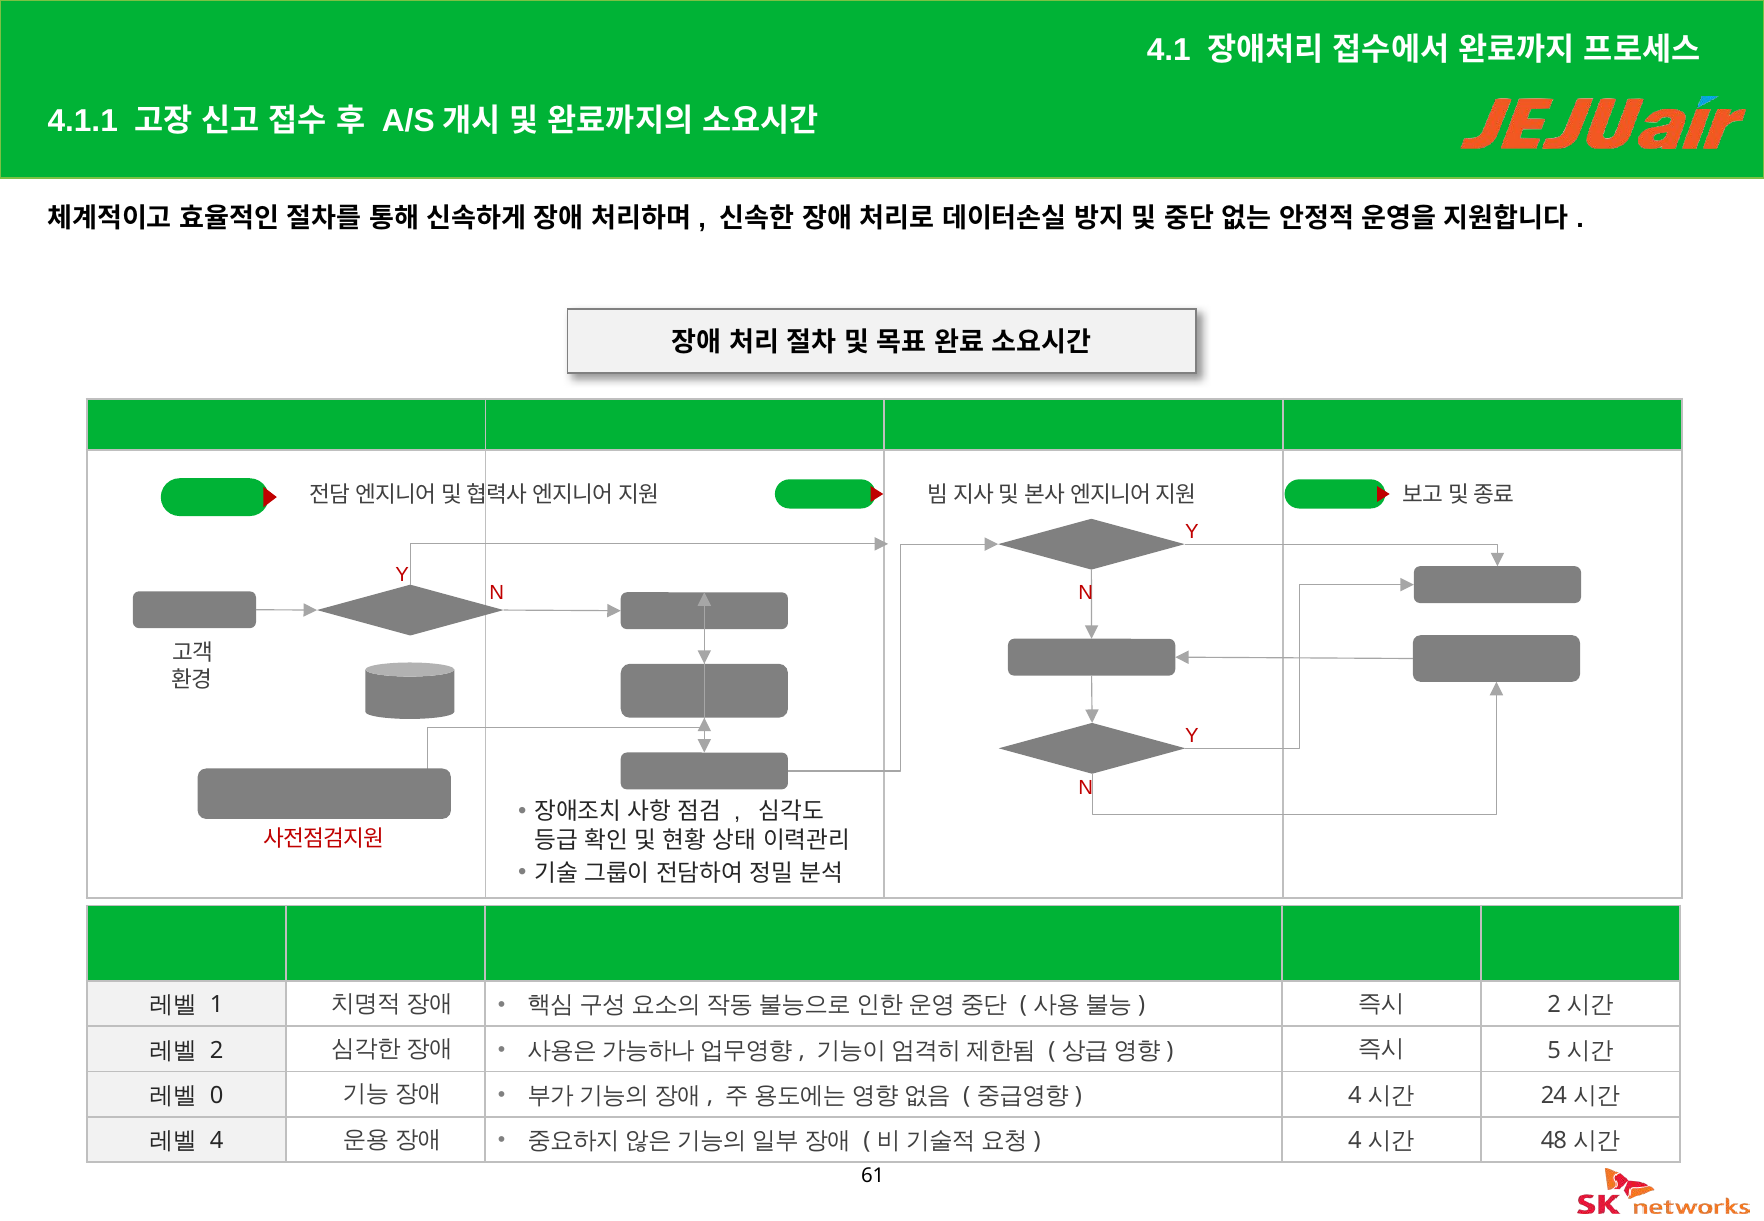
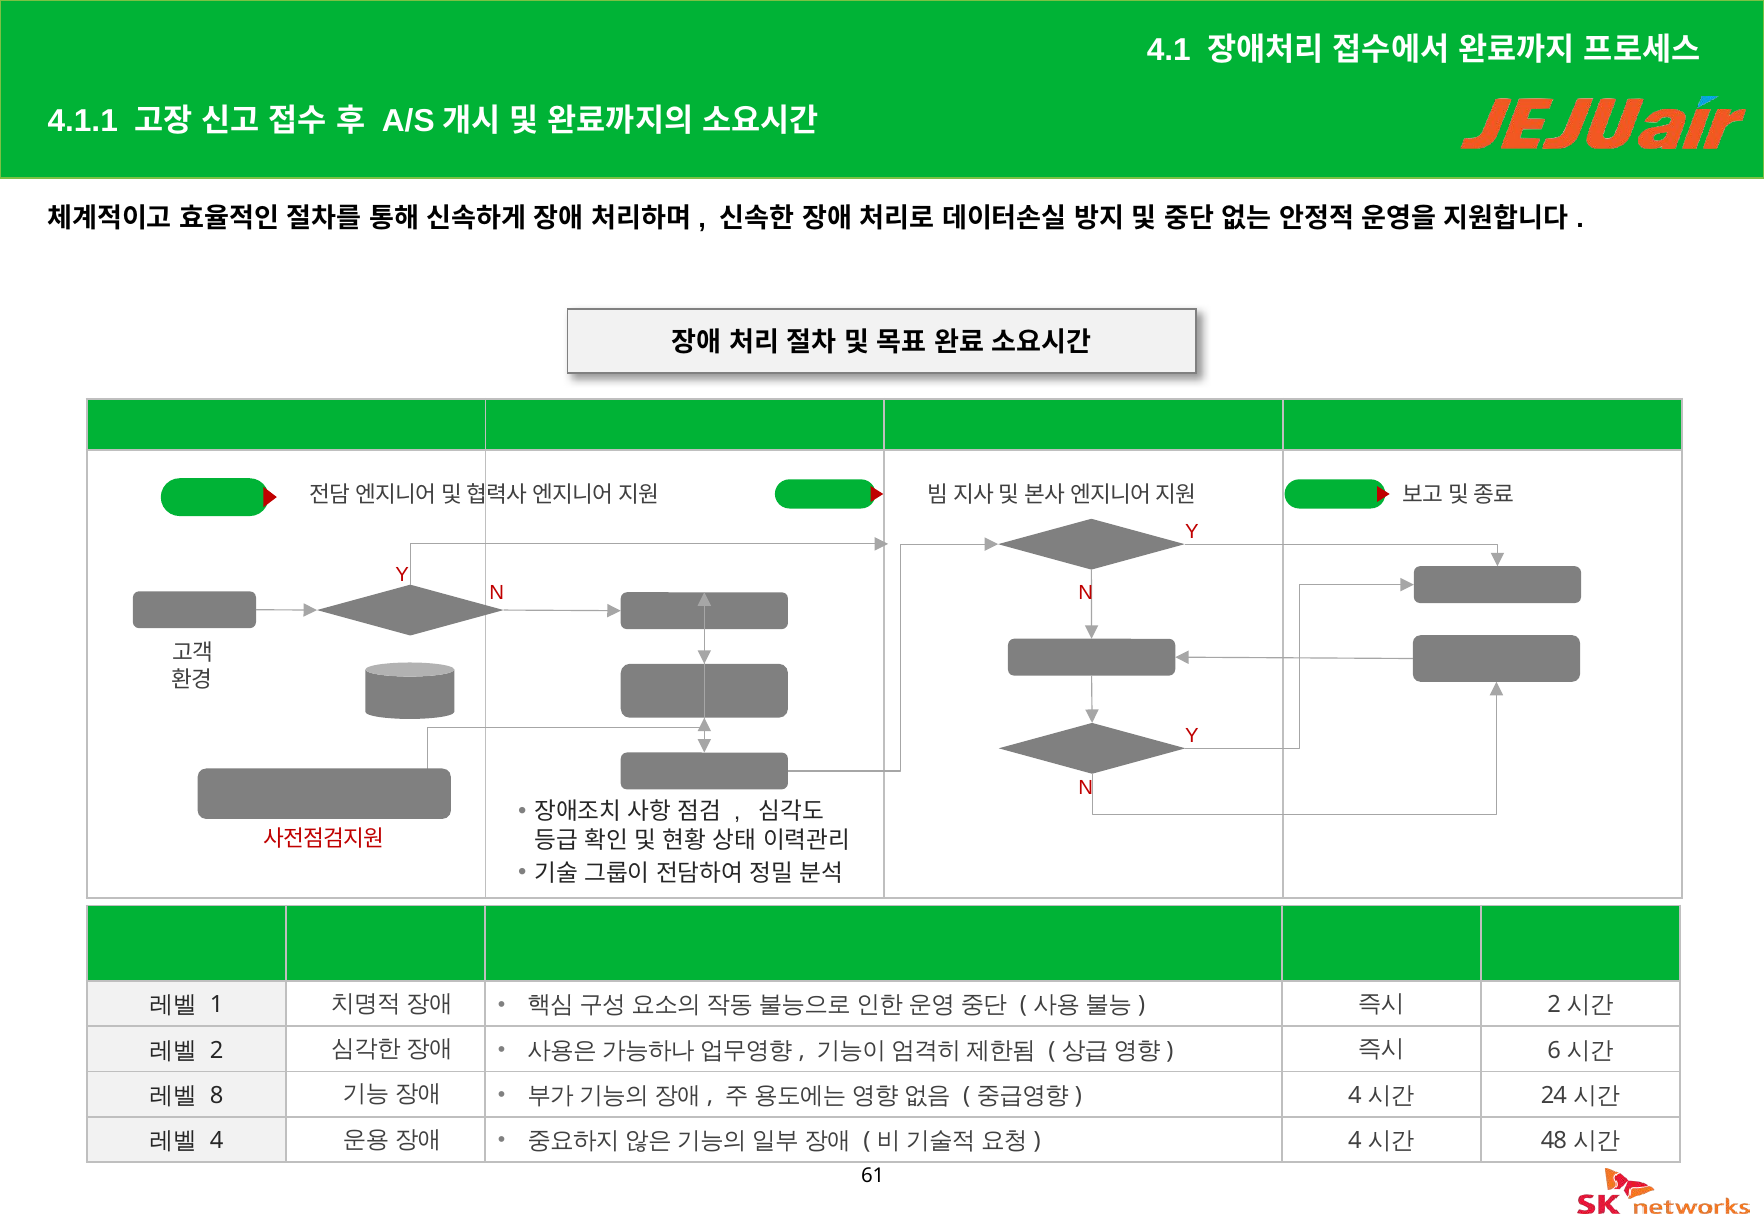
5: 5 -> 6
0: 0 -> 8
